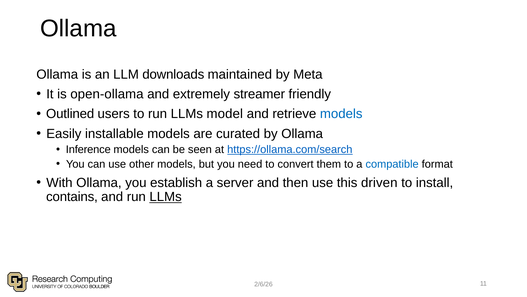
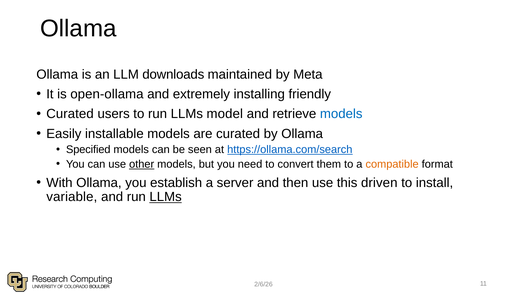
streamer: streamer -> installing
Outlined at (70, 114): Outlined -> Curated
Inference: Inference -> Specified
other underline: none -> present
compatible colour: blue -> orange
contains: contains -> variable
